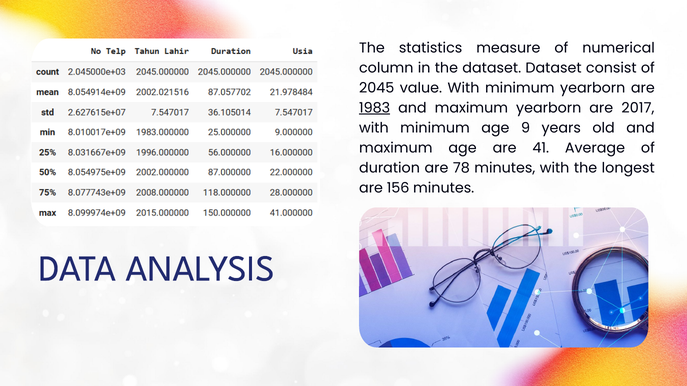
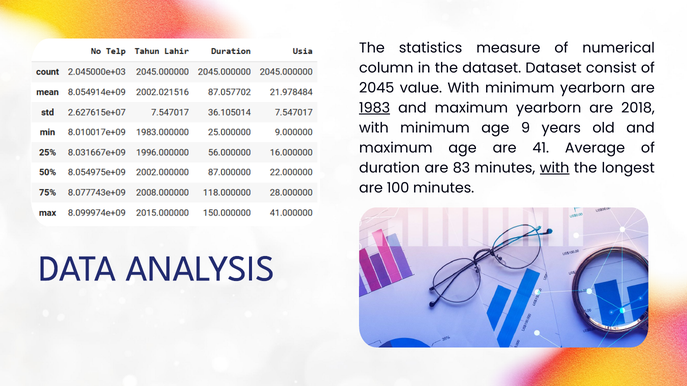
2017: 2017 -> 2018
78: 78 -> 83
with at (555, 168) underline: none -> present
156: 156 -> 100
